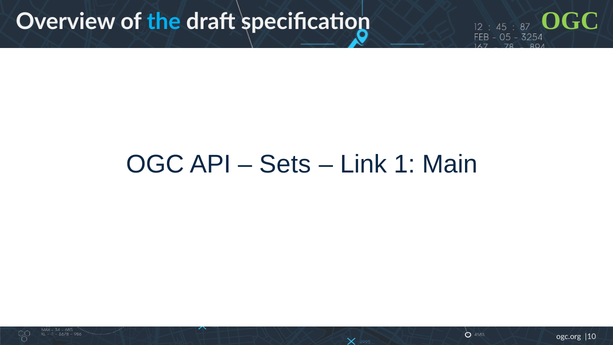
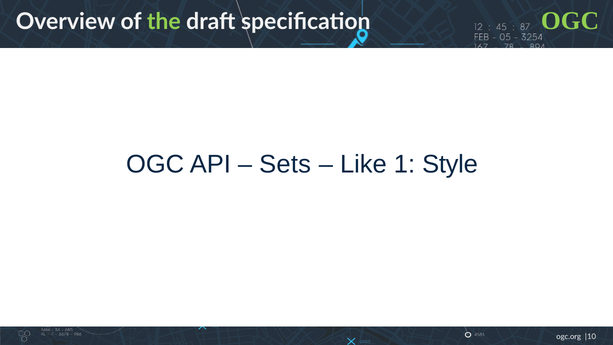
the colour: light blue -> light green
Link: Link -> Like
Main: Main -> Style
